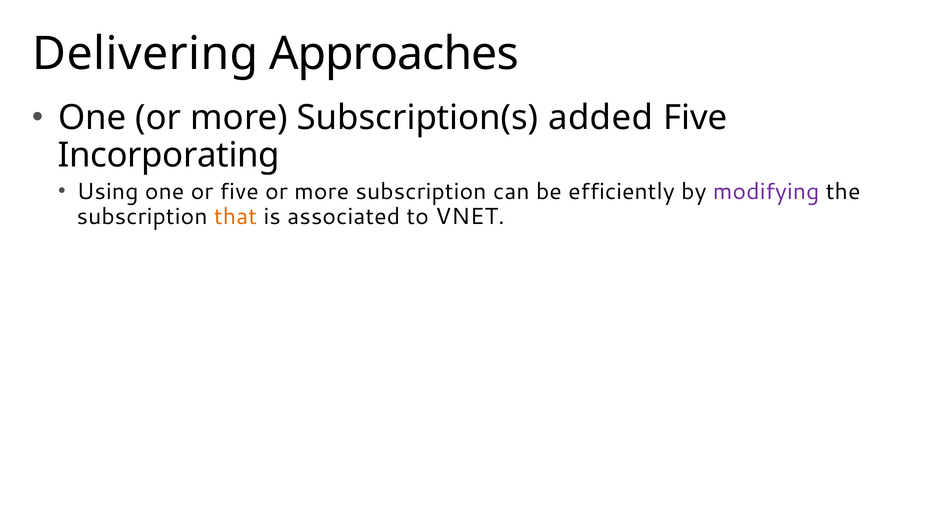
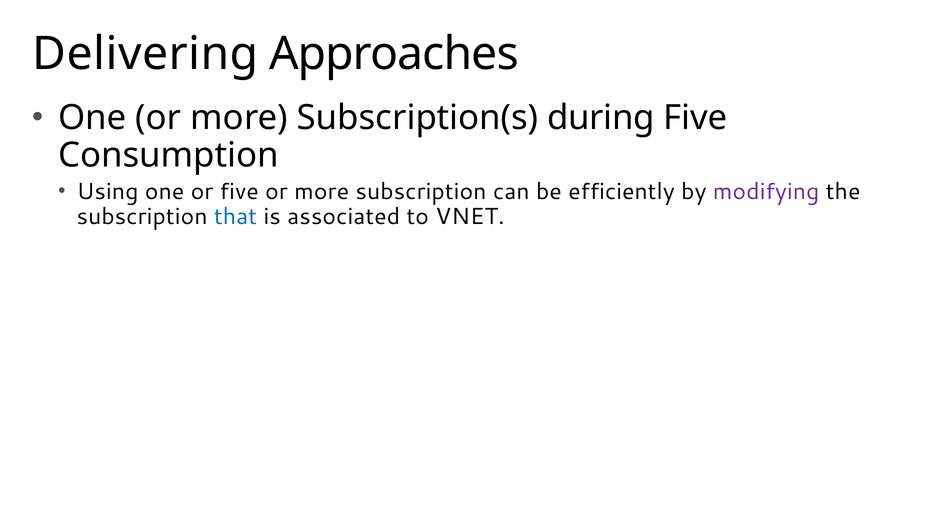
added: added -> during
Incorporating: Incorporating -> Consumption
that colour: orange -> blue
